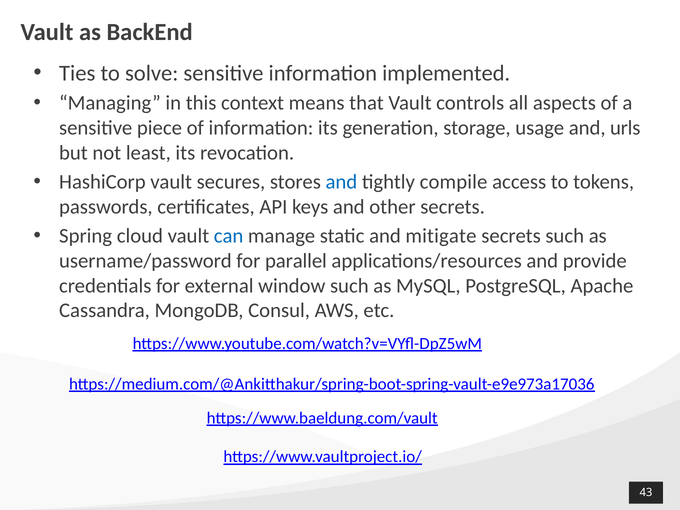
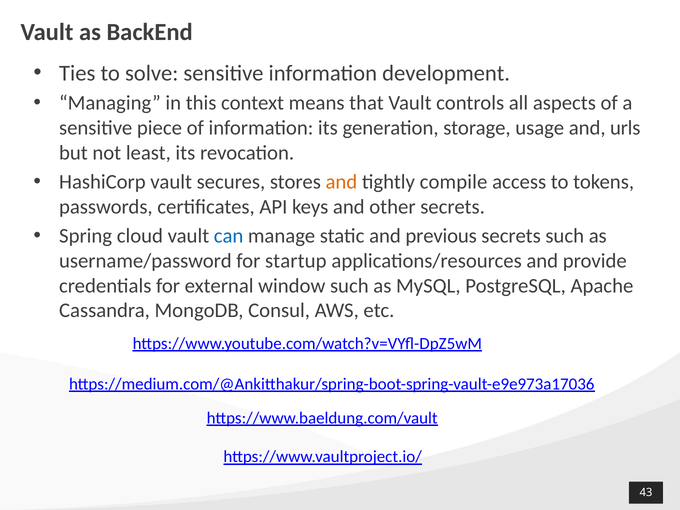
implemented: implemented -> development
and at (341, 182) colour: blue -> orange
mitigate: mitigate -> previous
parallel: parallel -> startup
